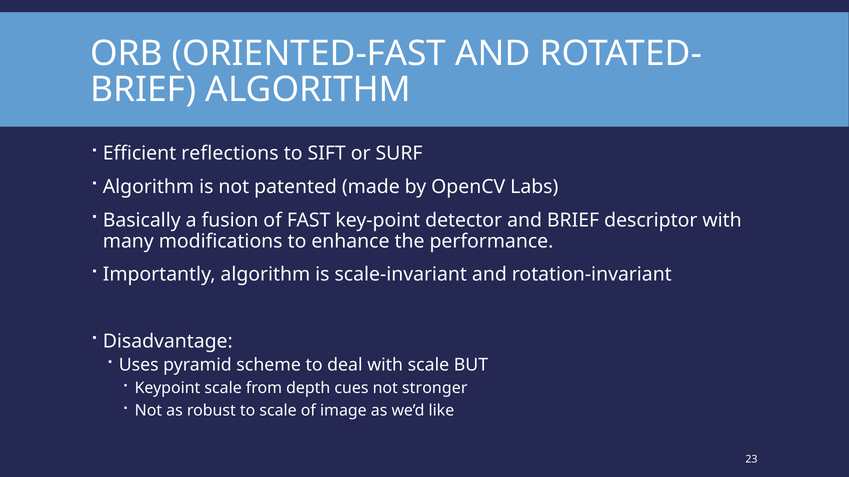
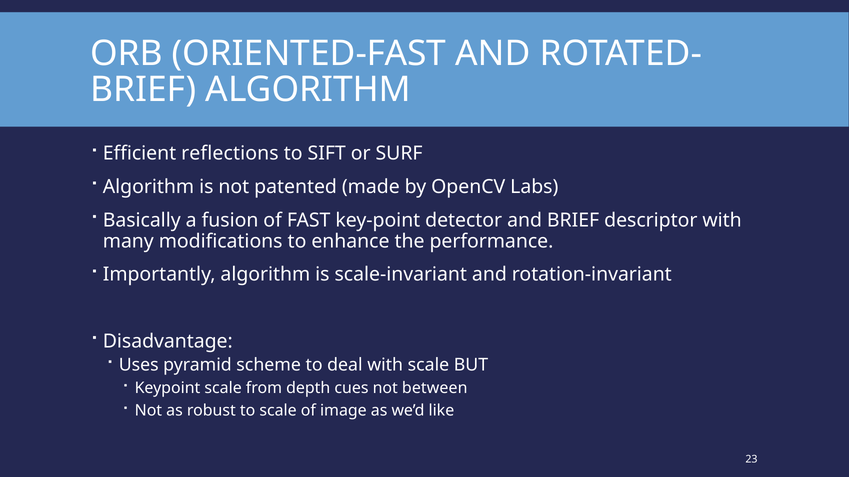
stronger: stronger -> between
